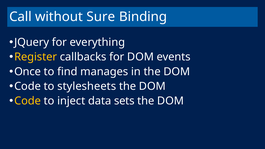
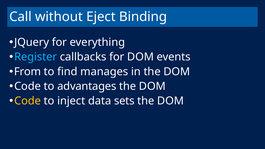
Sure: Sure -> Eject
Register colour: yellow -> light blue
Once: Once -> From
stylesheets: stylesheets -> advantages
